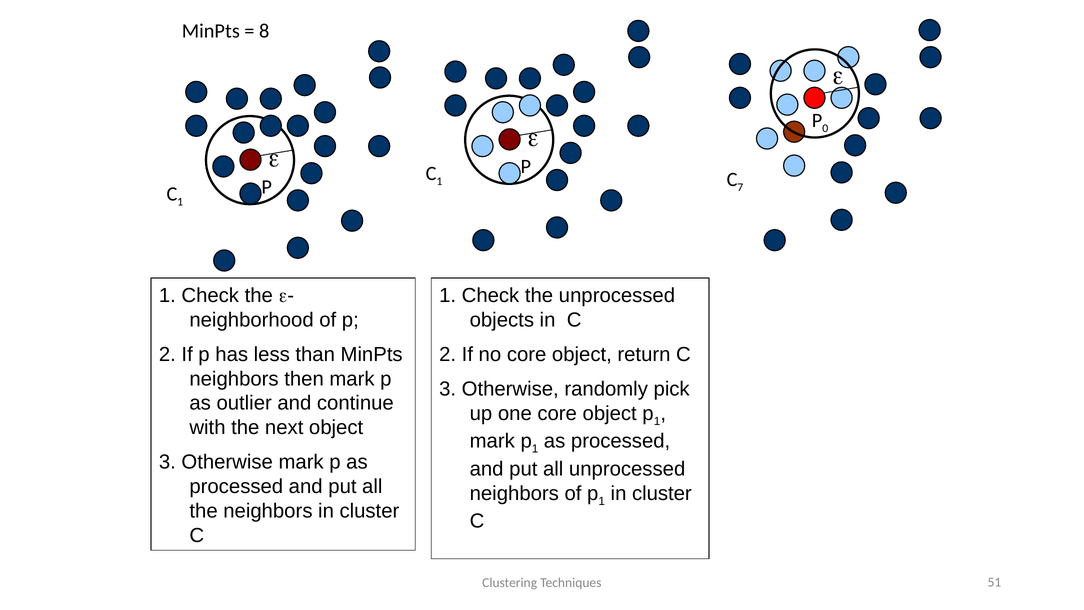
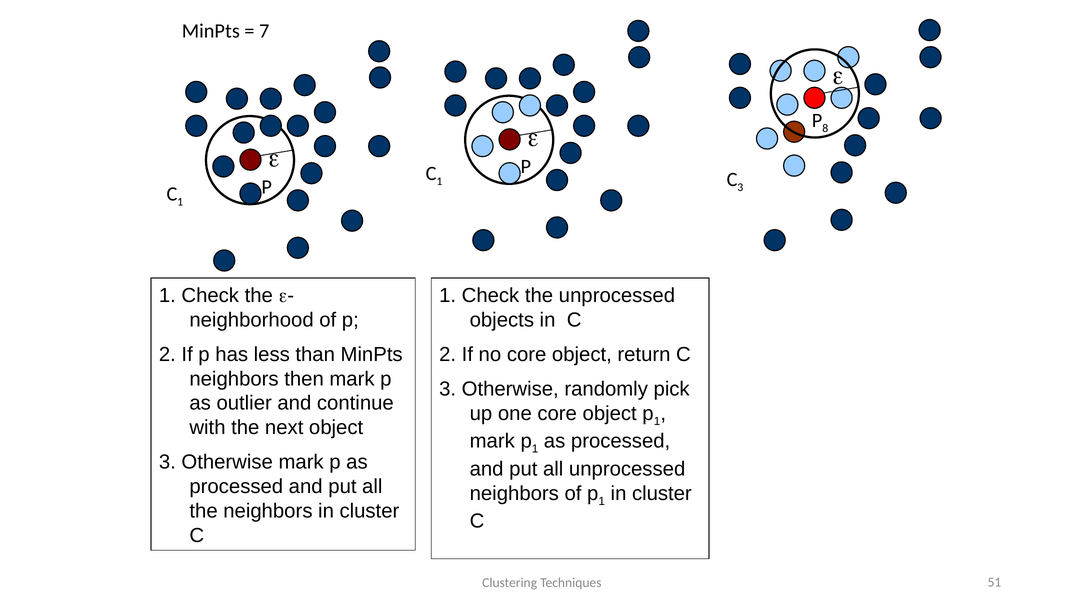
8: 8 -> 7
0: 0 -> 8
7 at (740, 187): 7 -> 3
